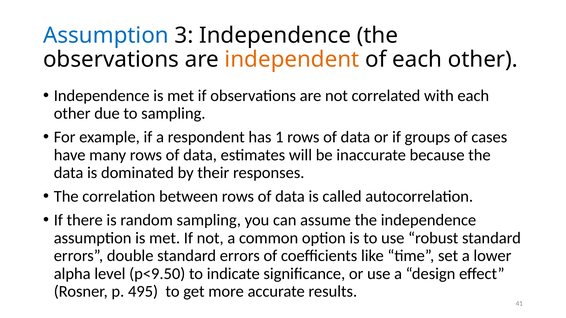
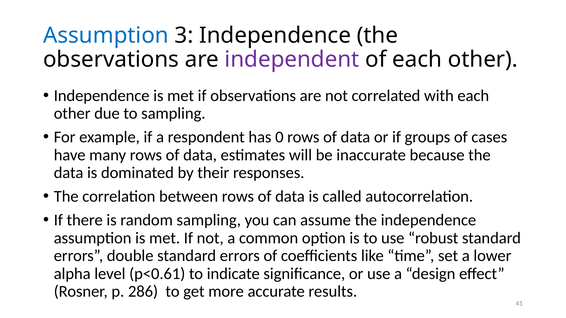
independent colour: orange -> purple
1: 1 -> 0
p<9.50: p<9.50 -> p<0.61
495: 495 -> 286
